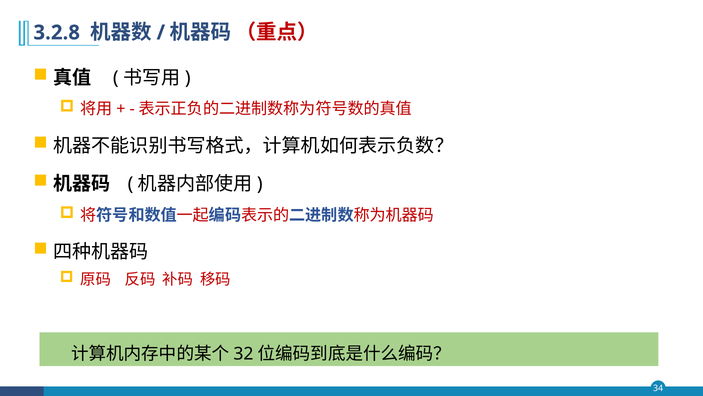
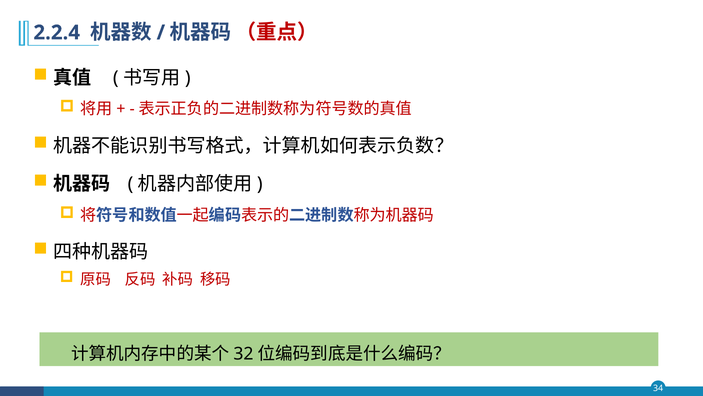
3.2.8: 3.2.8 -> 2.2.4
